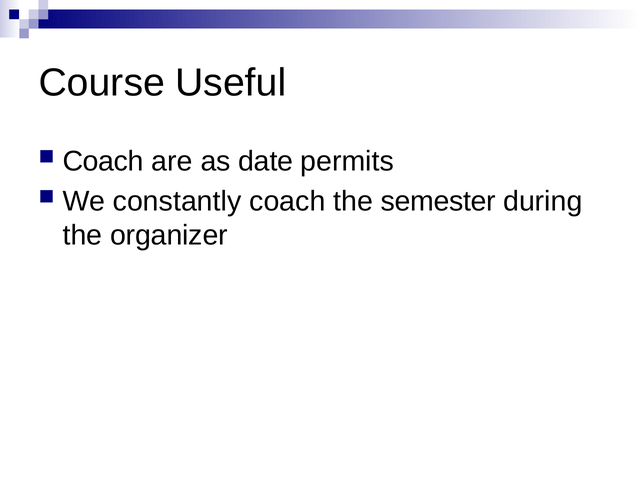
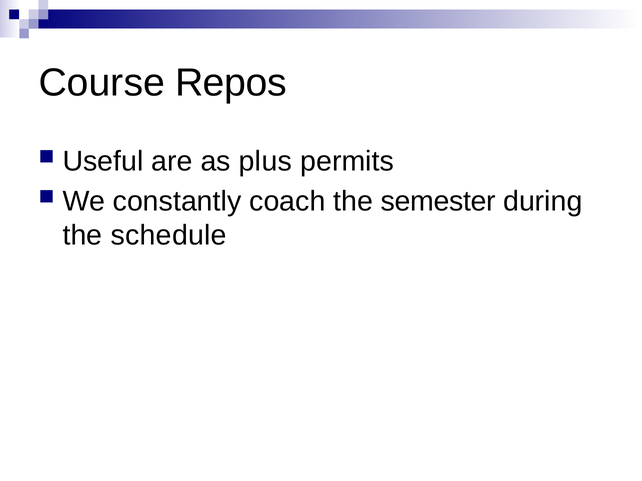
Useful: Useful -> Repos
Coach at (103, 161): Coach -> Useful
date: date -> plus
organizer: organizer -> schedule
